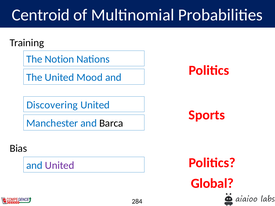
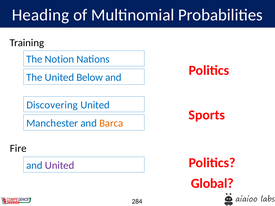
Centroid: Centroid -> Heading
Mood: Mood -> Below
Barca colour: black -> orange
Bias: Bias -> Fire
